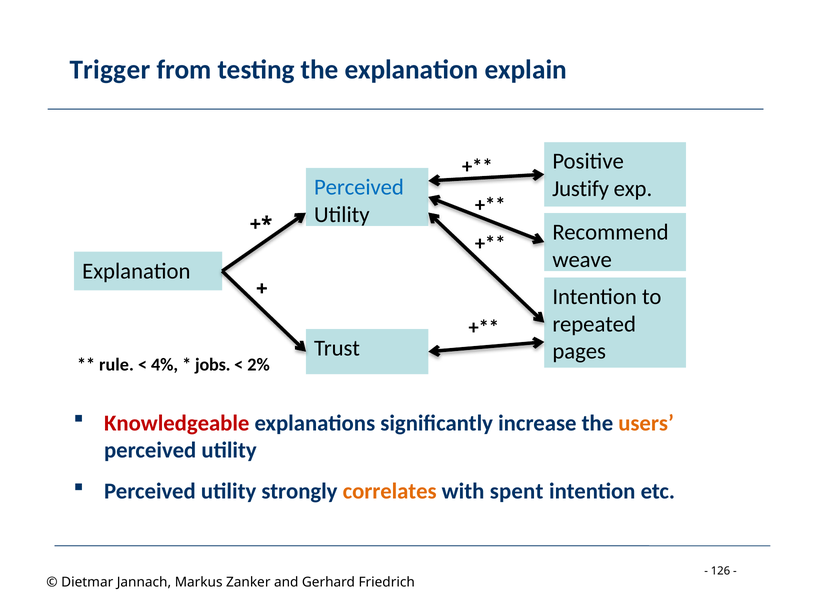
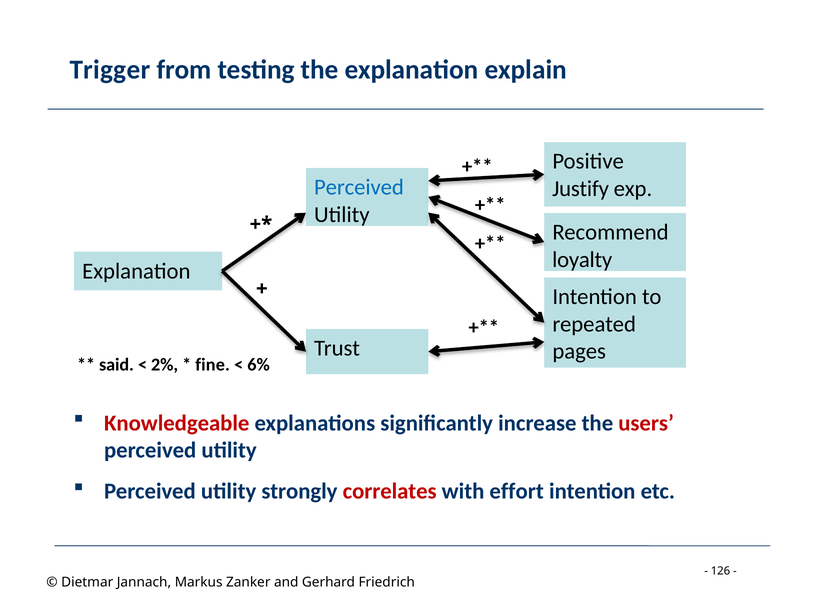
weave: weave -> loyalty
rule: rule -> said
4%: 4% -> 2%
jobs: jobs -> fine
2%: 2% -> 6%
users colour: orange -> red
correlates colour: orange -> red
spent: spent -> effort
